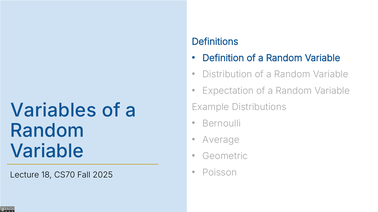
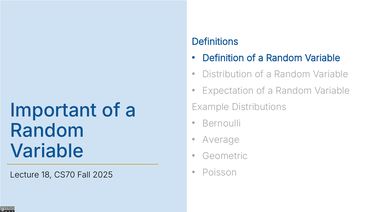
Variables: Variables -> Important
